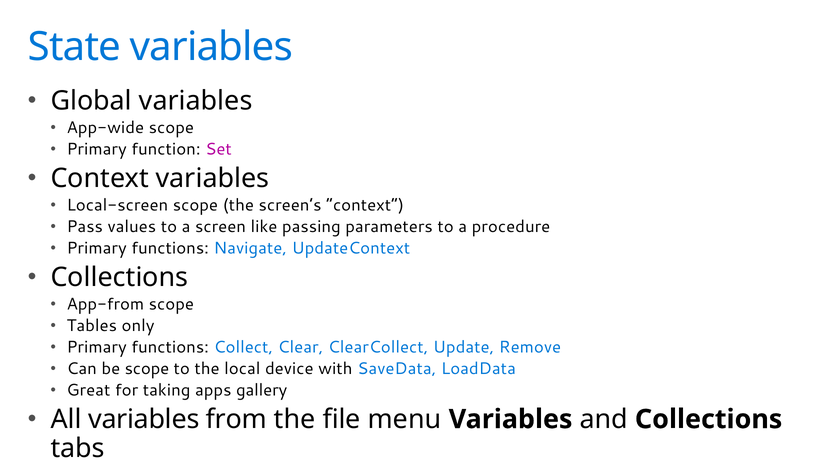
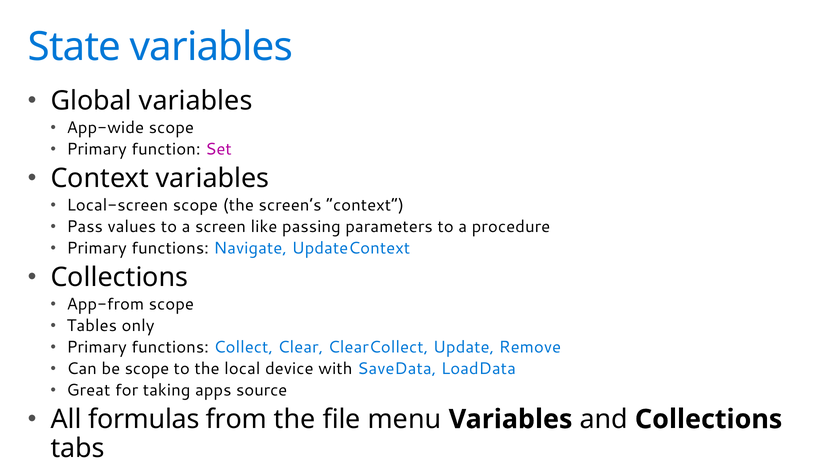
gallery: gallery -> source
All variables: variables -> formulas
